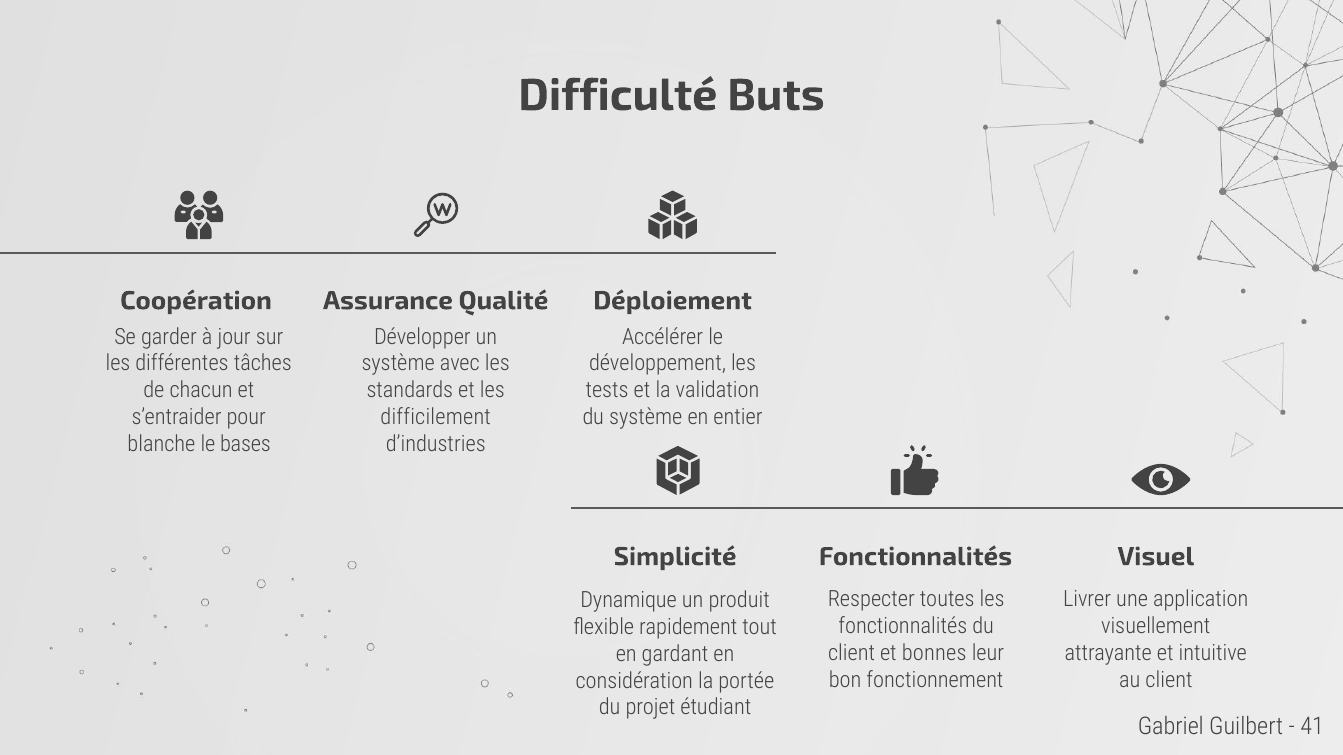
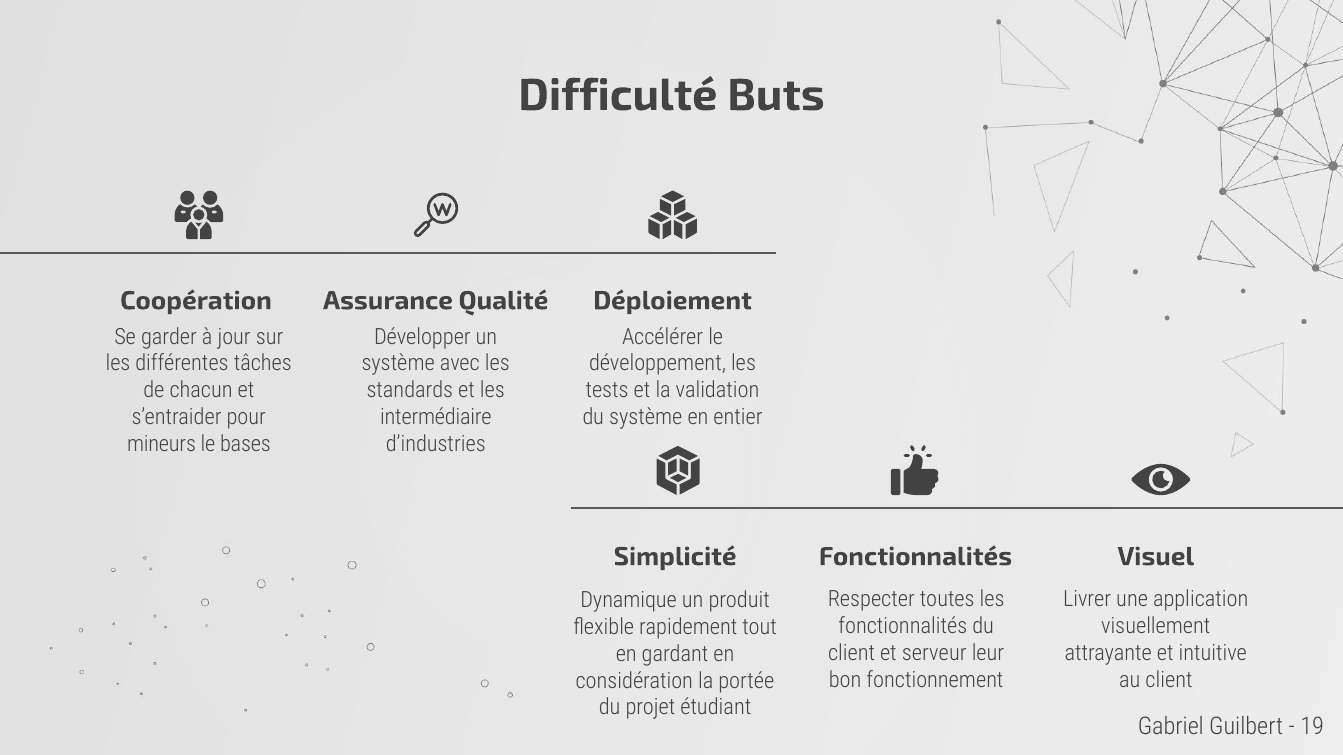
difficilement: difficilement -> intermédiaire
blanche: blanche -> mineurs
bonnes: bonnes -> serveur
41: 41 -> 19
